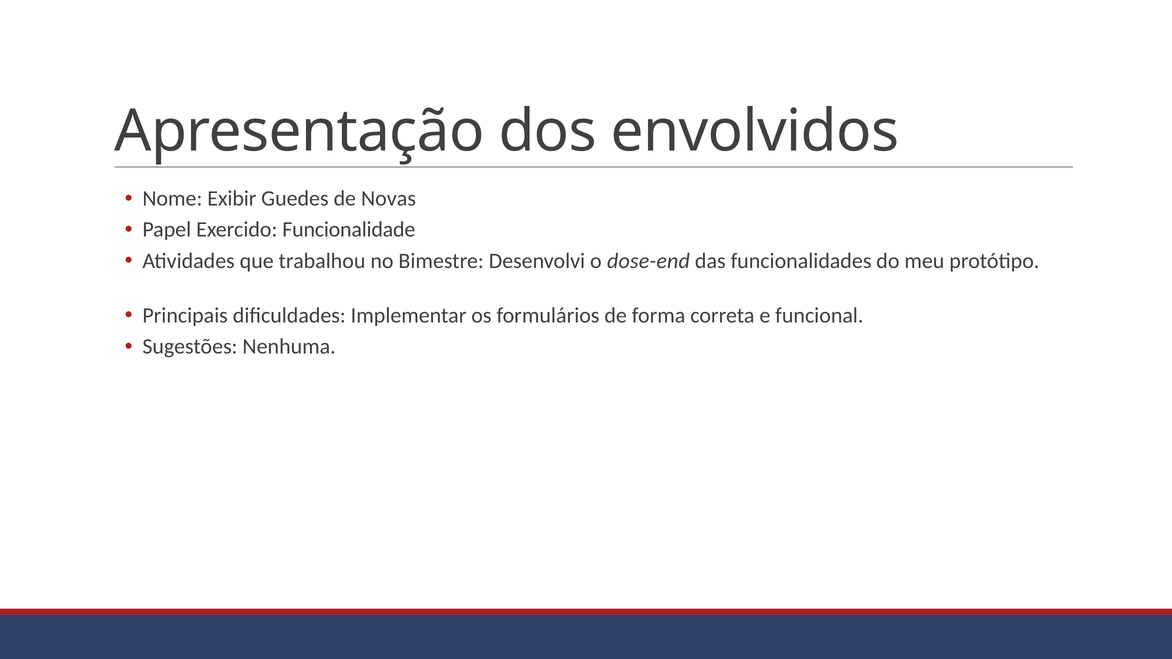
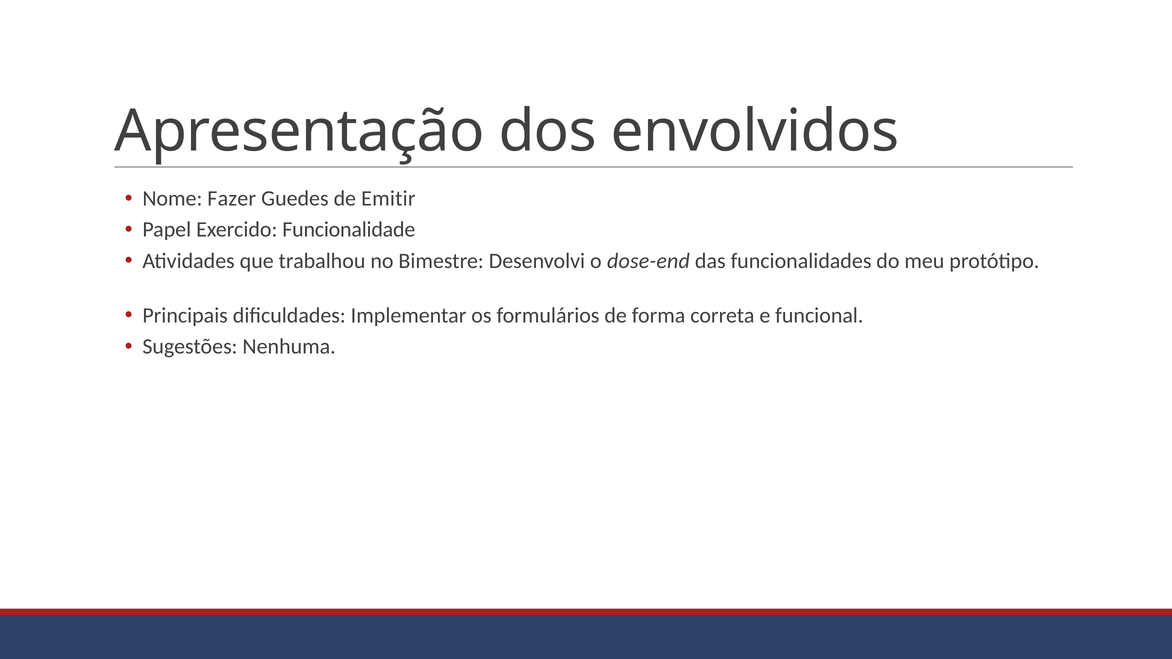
Exibir: Exibir -> Fazer
Novas: Novas -> Emitir
